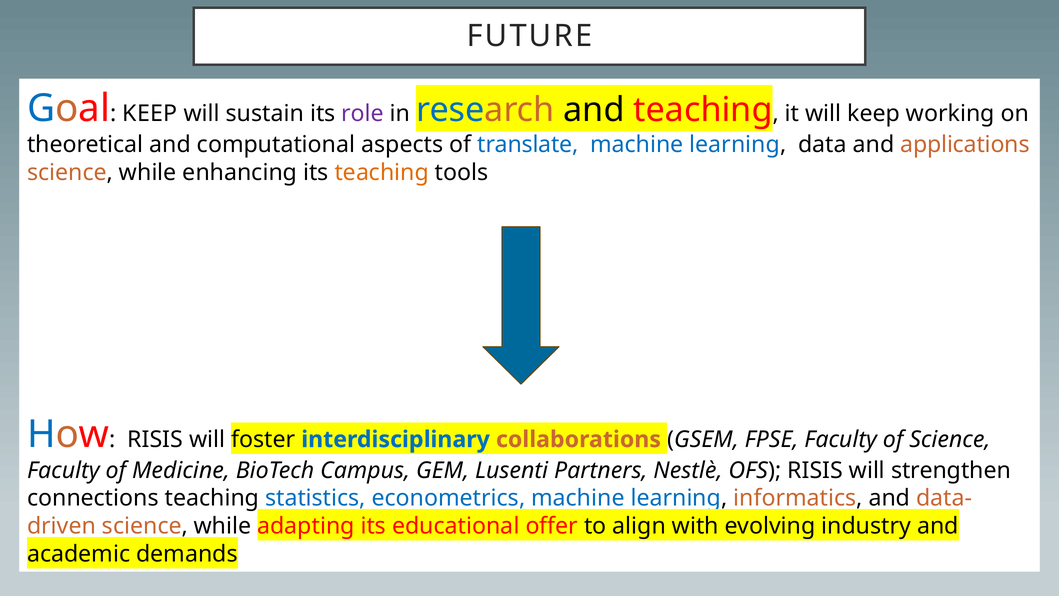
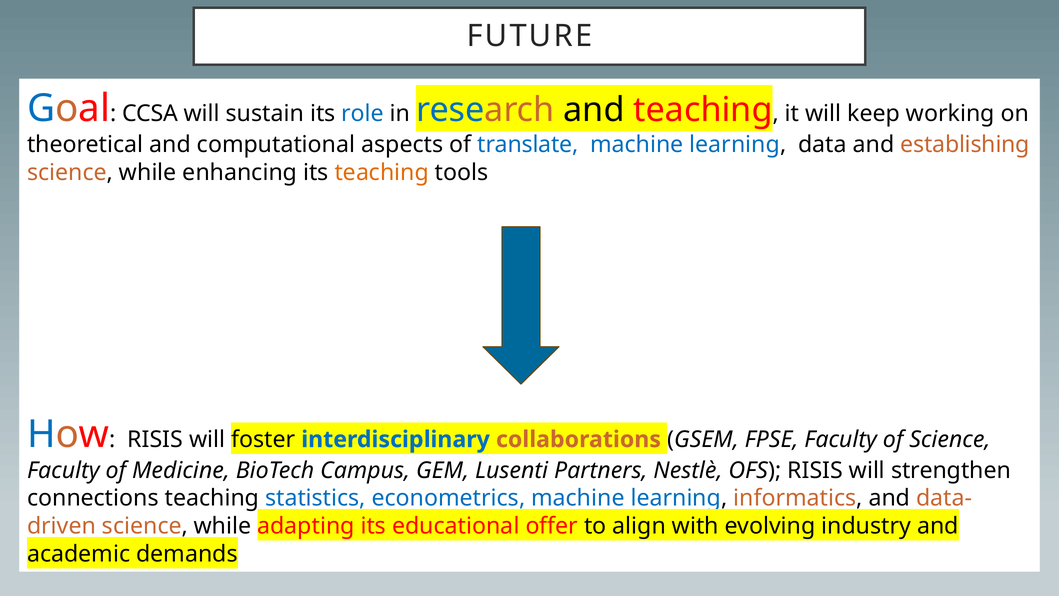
KEEP at (150, 114): KEEP -> CCSA
role colour: purple -> blue
applications: applications -> establishing
